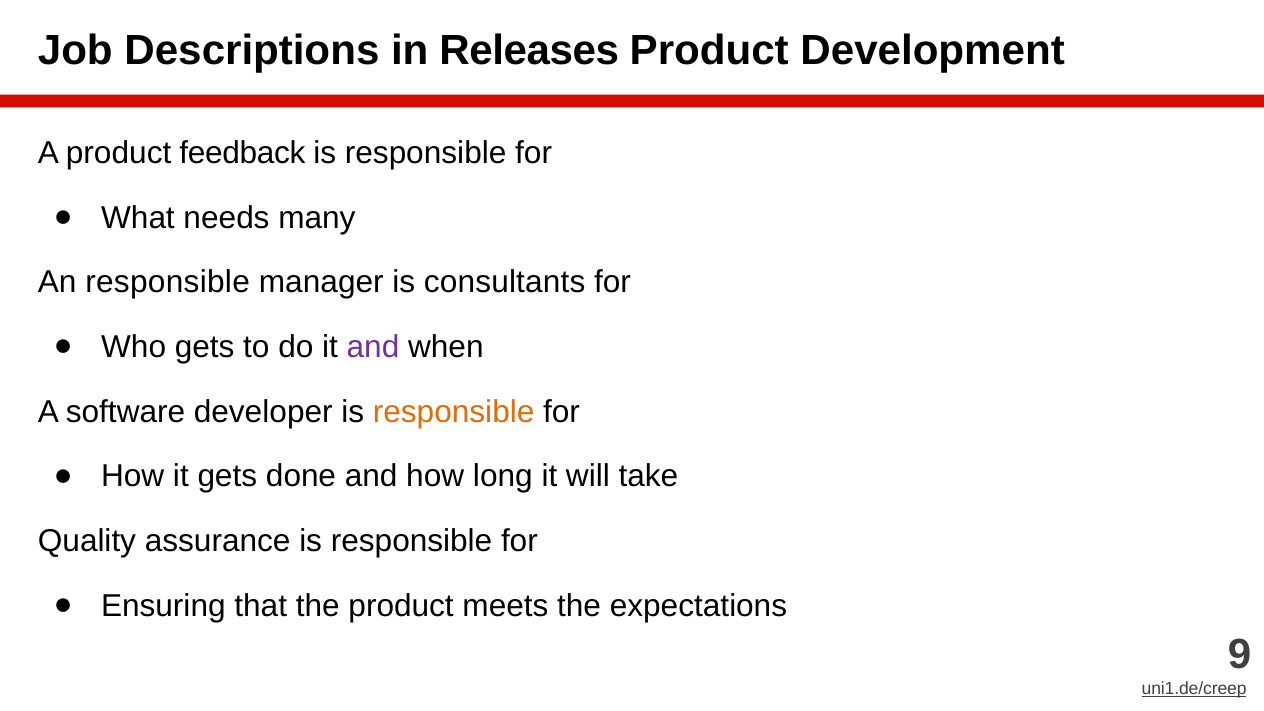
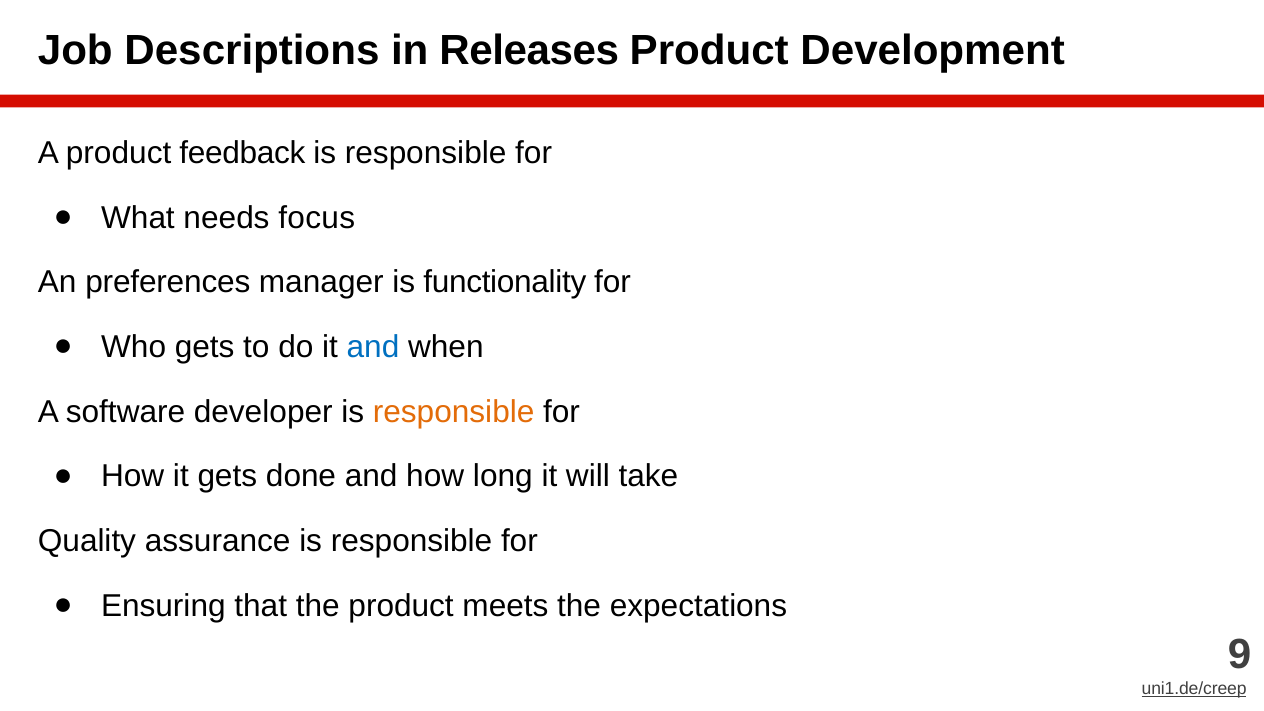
many: many -> focus
An responsible: responsible -> preferences
consultants: consultants -> functionality
and at (373, 347) colour: purple -> blue
